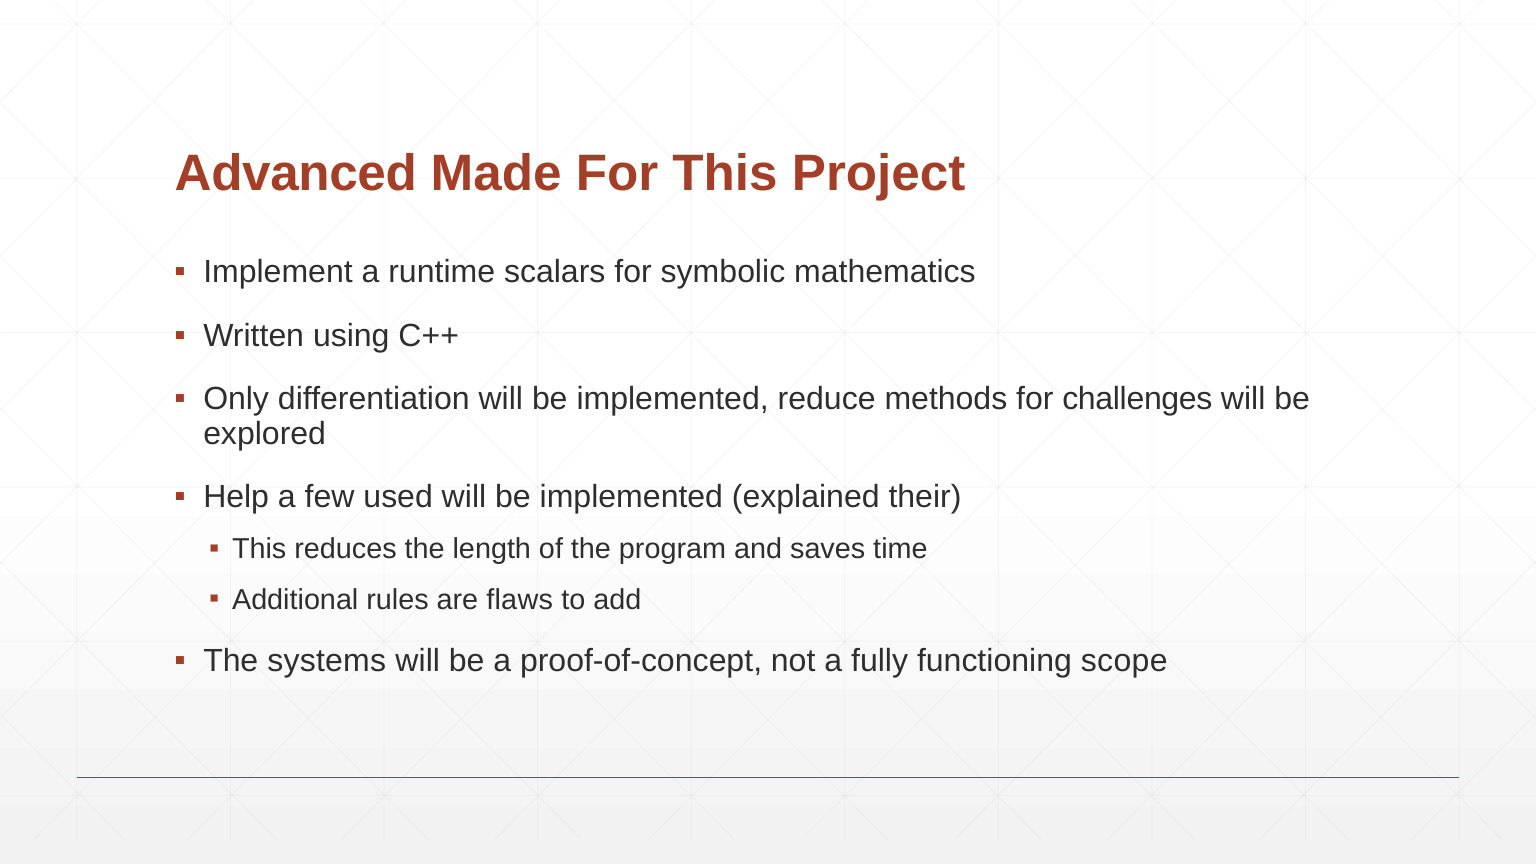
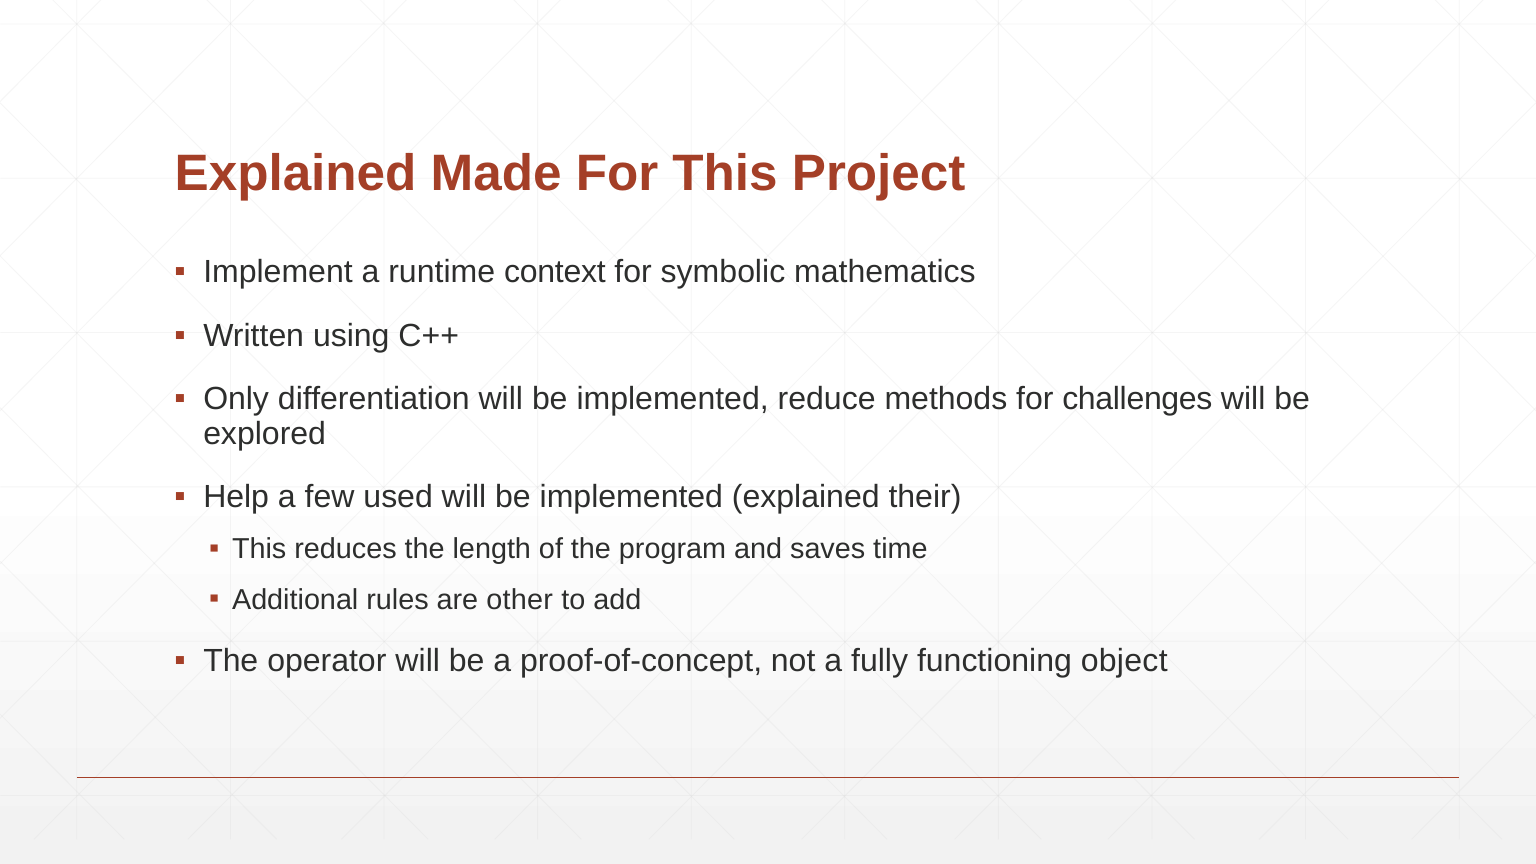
Advanced at (296, 174): Advanced -> Explained
scalars: scalars -> context
flaws: flaws -> other
systems: systems -> operator
scope: scope -> object
